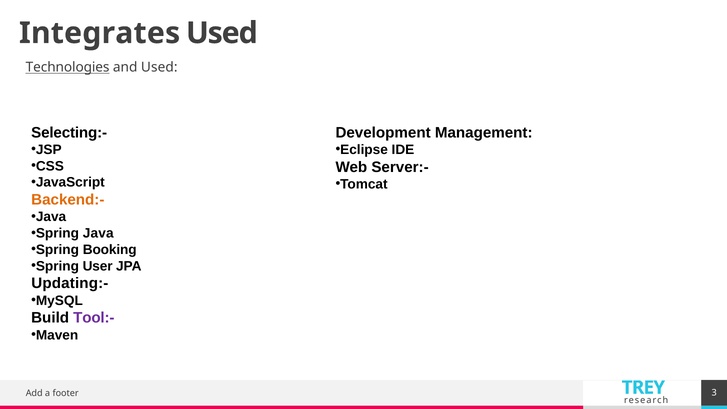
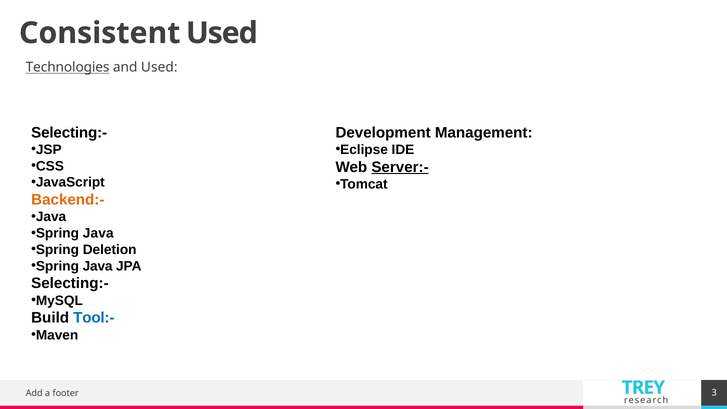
Integrates: Integrates -> Consistent
Server:- underline: none -> present
Booking: Booking -> Deletion
User at (98, 266): User -> Java
Updating:- at (70, 283): Updating:- -> Selecting:-
Tool:- colour: purple -> blue
